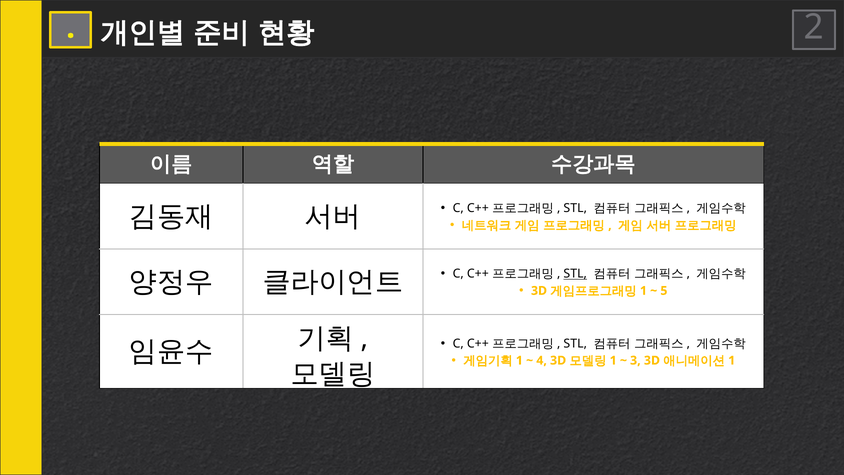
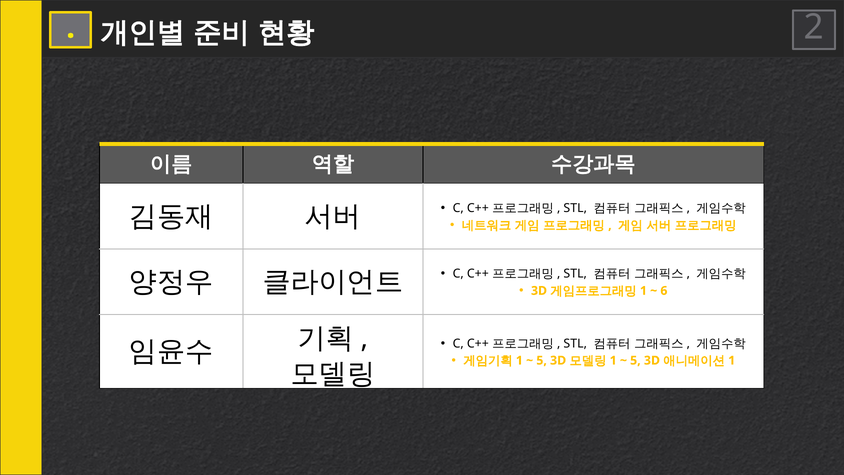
STL at (575, 274) underline: present -> none
5: 5 -> 6
4 at (542, 360): 4 -> 5
3 at (635, 360): 3 -> 5
